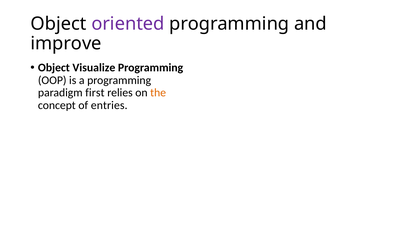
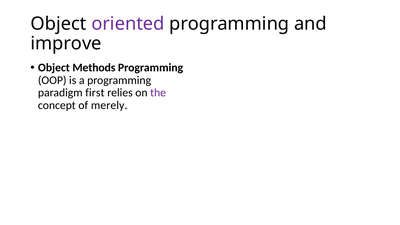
Visualize: Visualize -> Methods
the colour: orange -> purple
entries: entries -> merely
